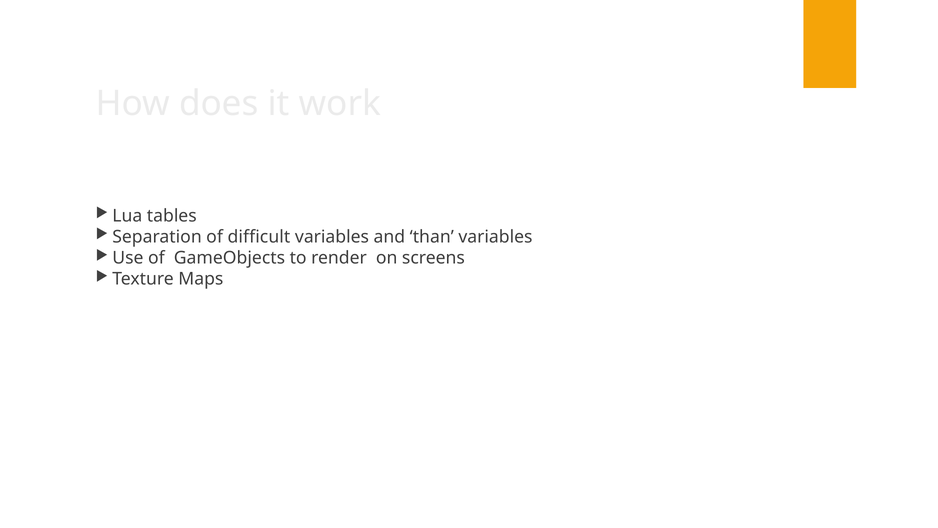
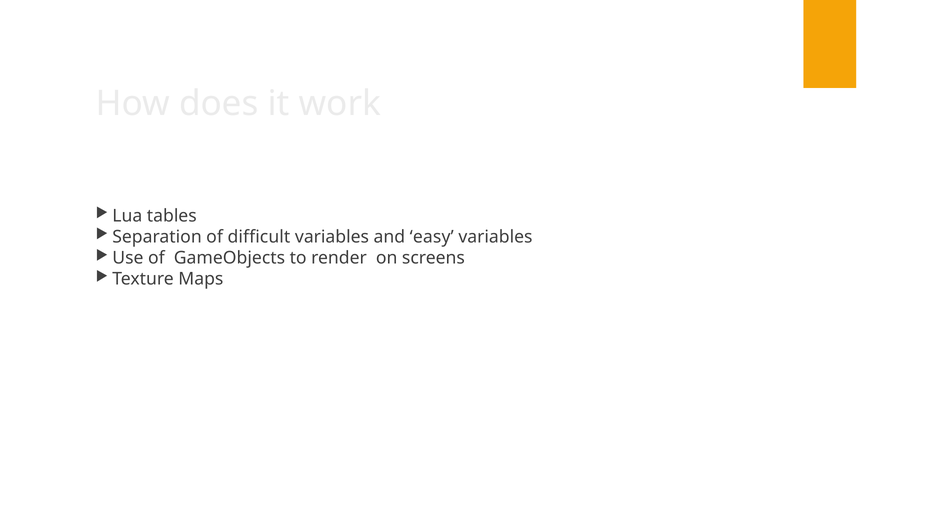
than: than -> easy
